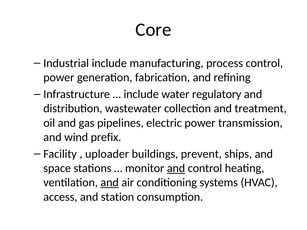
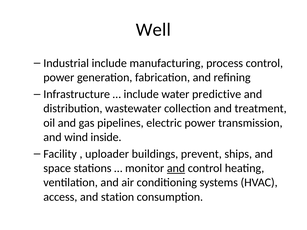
Core: Core -> Well
regulatory: regulatory -> predictive
prefix: prefix -> inside
and at (110, 183) underline: present -> none
